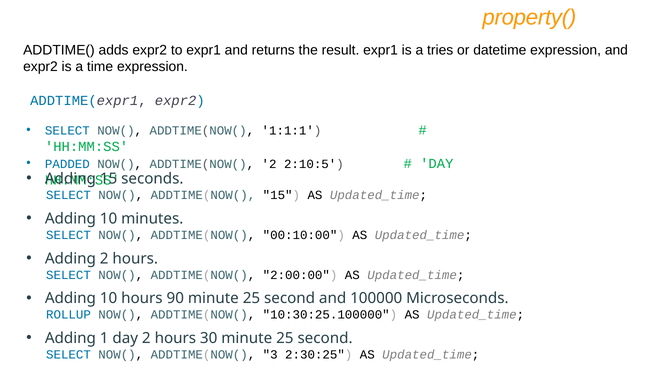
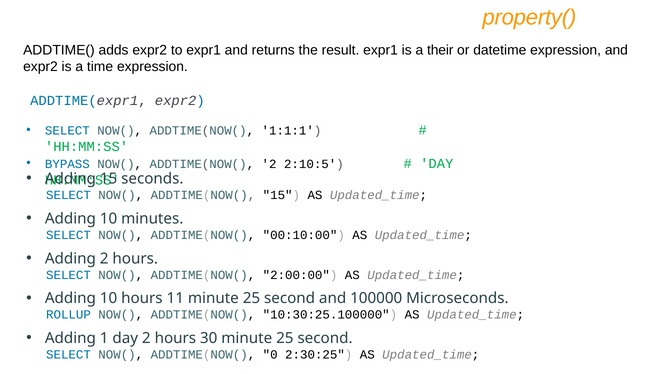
tries: tries -> their
PADDED: PADDED -> BYPASS
90: 90 -> 11
3: 3 -> 0
